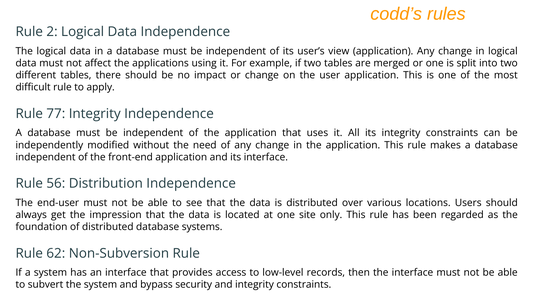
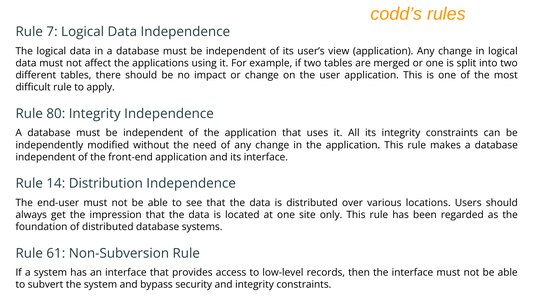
2: 2 -> 7
77: 77 -> 80
56: 56 -> 14
62: 62 -> 61
